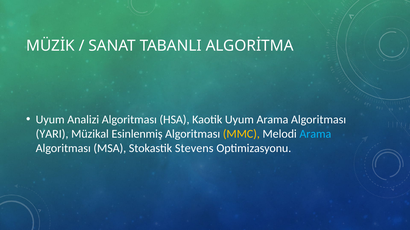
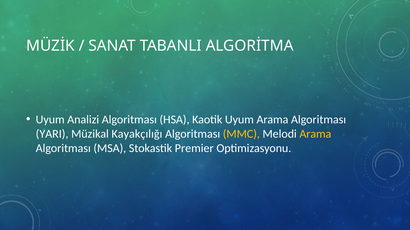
Esinlenmiş: Esinlenmiş -> Kayakçılığı
Arama at (315, 134) colour: light blue -> yellow
Stevens: Stevens -> Premier
